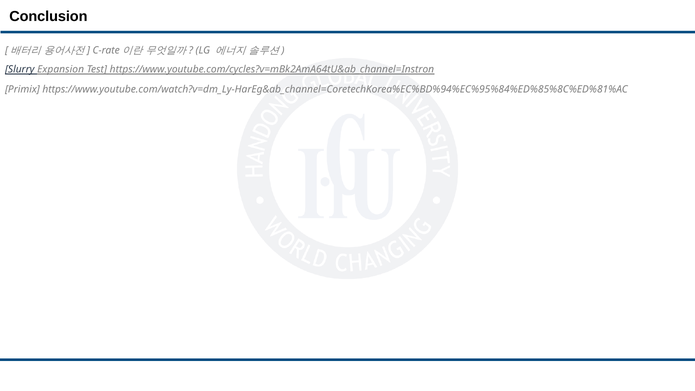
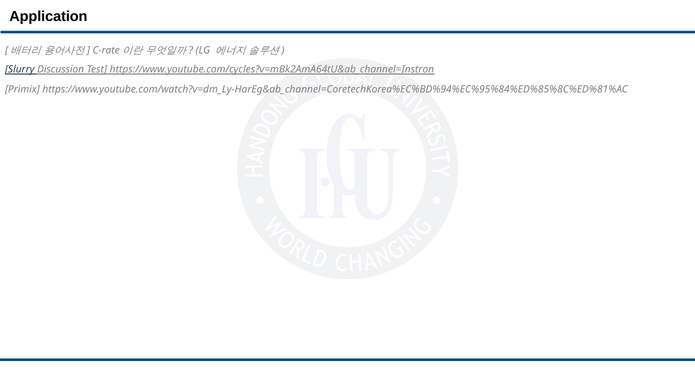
Conclusion: Conclusion -> Application
Expansion: Expansion -> Discussion
